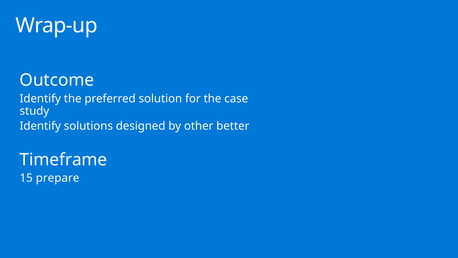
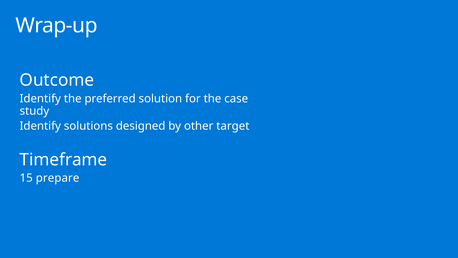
better: better -> target
